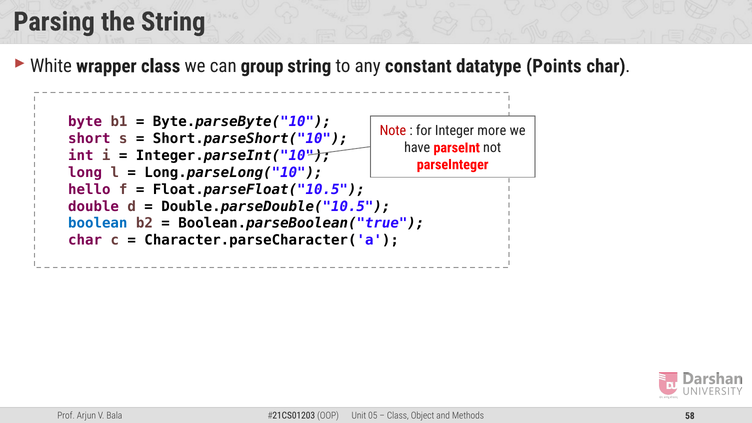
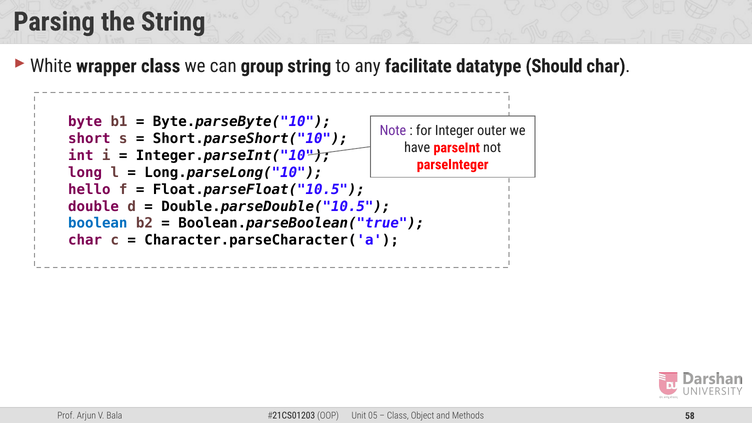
constant: constant -> facilitate
Points: Points -> Should
Note colour: red -> purple
more: more -> outer
